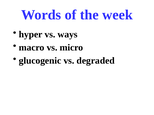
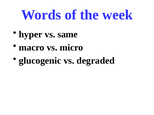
ways: ways -> same
